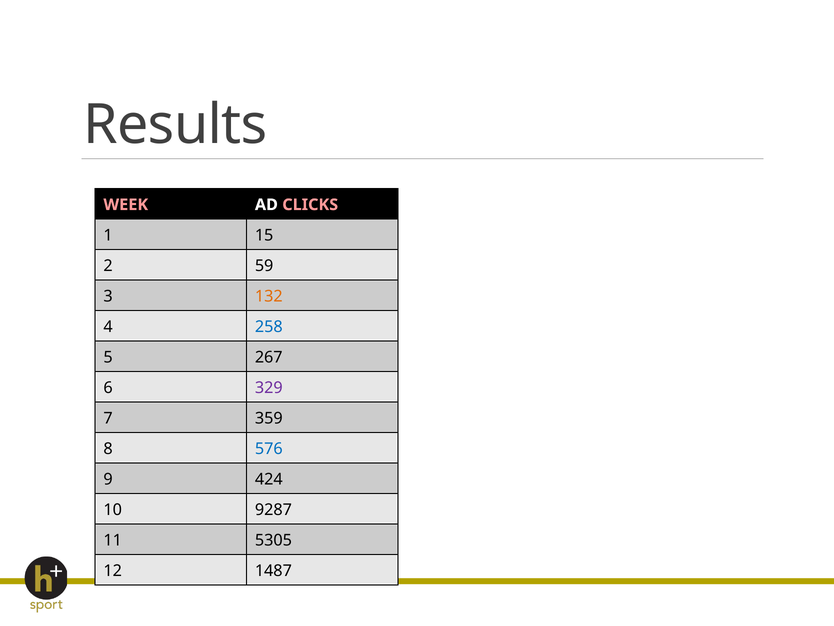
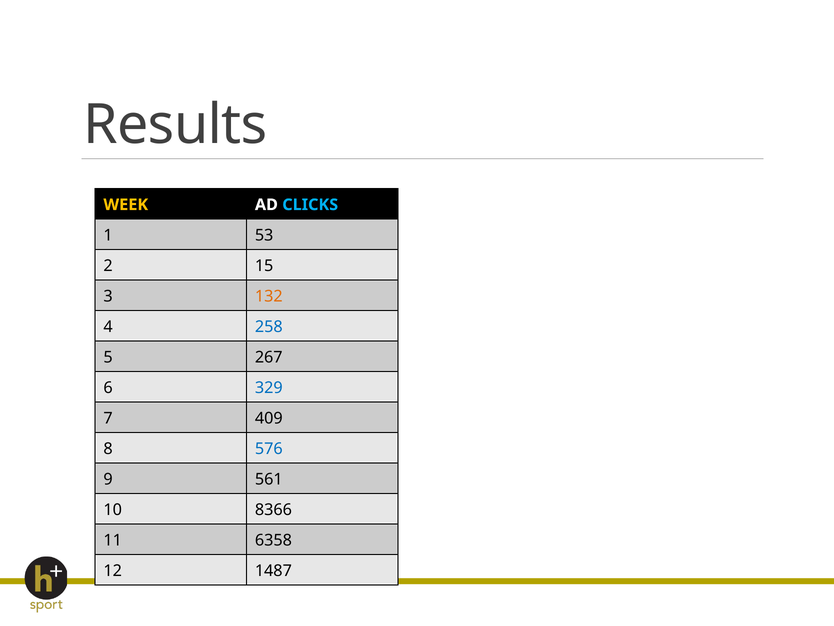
WEEK colour: pink -> yellow
CLICKS colour: pink -> light blue
15: 15 -> 53
59: 59 -> 15
329 colour: purple -> blue
359: 359 -> 409
424: 424 -> 561
9287: 9287 -> 8366
5305: 5305 -> 6358
